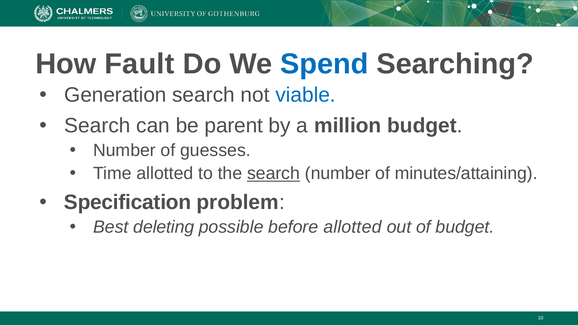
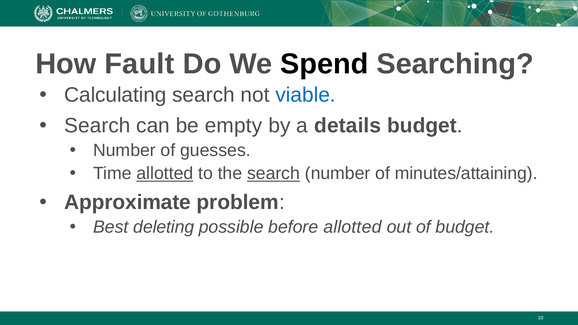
Spend colour: blue -> black
Generation: Generation -> Calculating
parent: parent -> empty
million: million -> details
allotted at (165, 174) underline: none -> present
Specification: Specification -> Approximate
